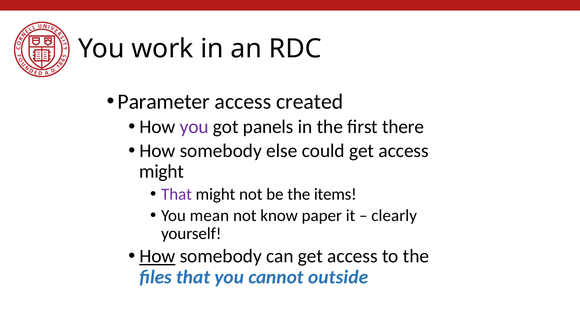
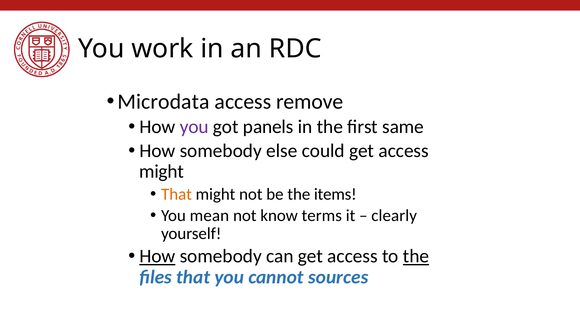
Parameter: Parameter -> Microdata
created: created -> remove
there: there -> same
That at (176, 194) colour: purple -> orange
paper: paper -> terms
the at (416, 256) underline: none -> present
outside: outside -> sources
